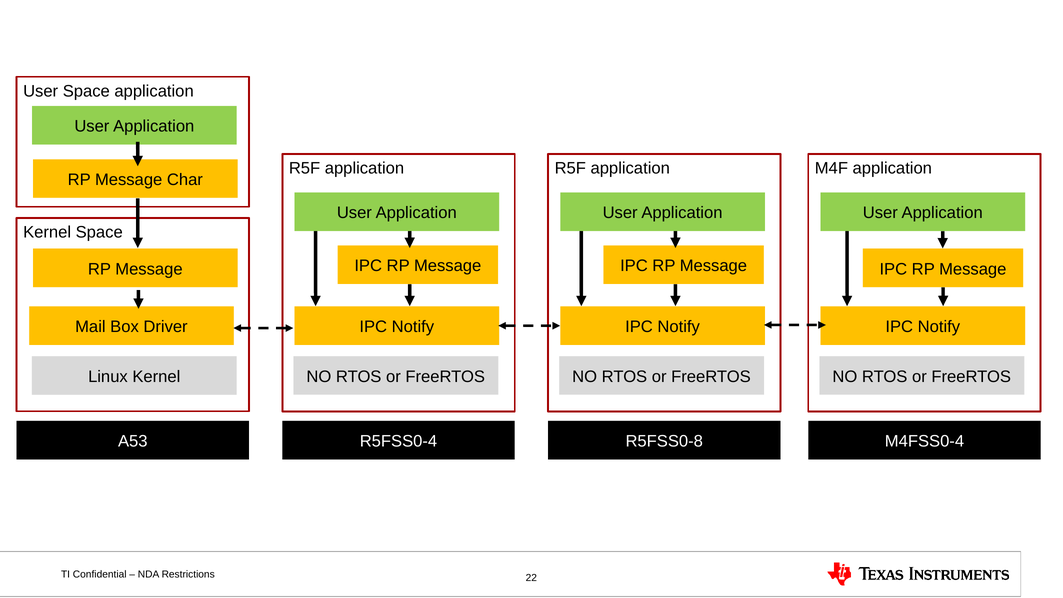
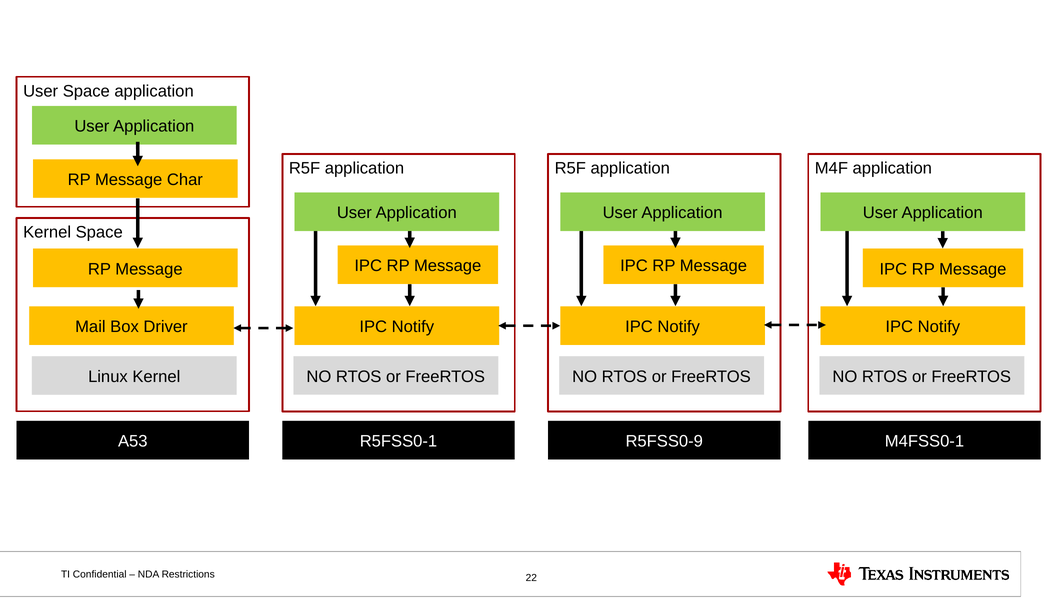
R5FSS0-4: R5FSS0-4 -> R5FSS0-1
R5FSS0-8: R5FSS0-8 -> R5FSS0-9
M4FSS0-4: M4FSS0-4 -> M4FSS0-1
